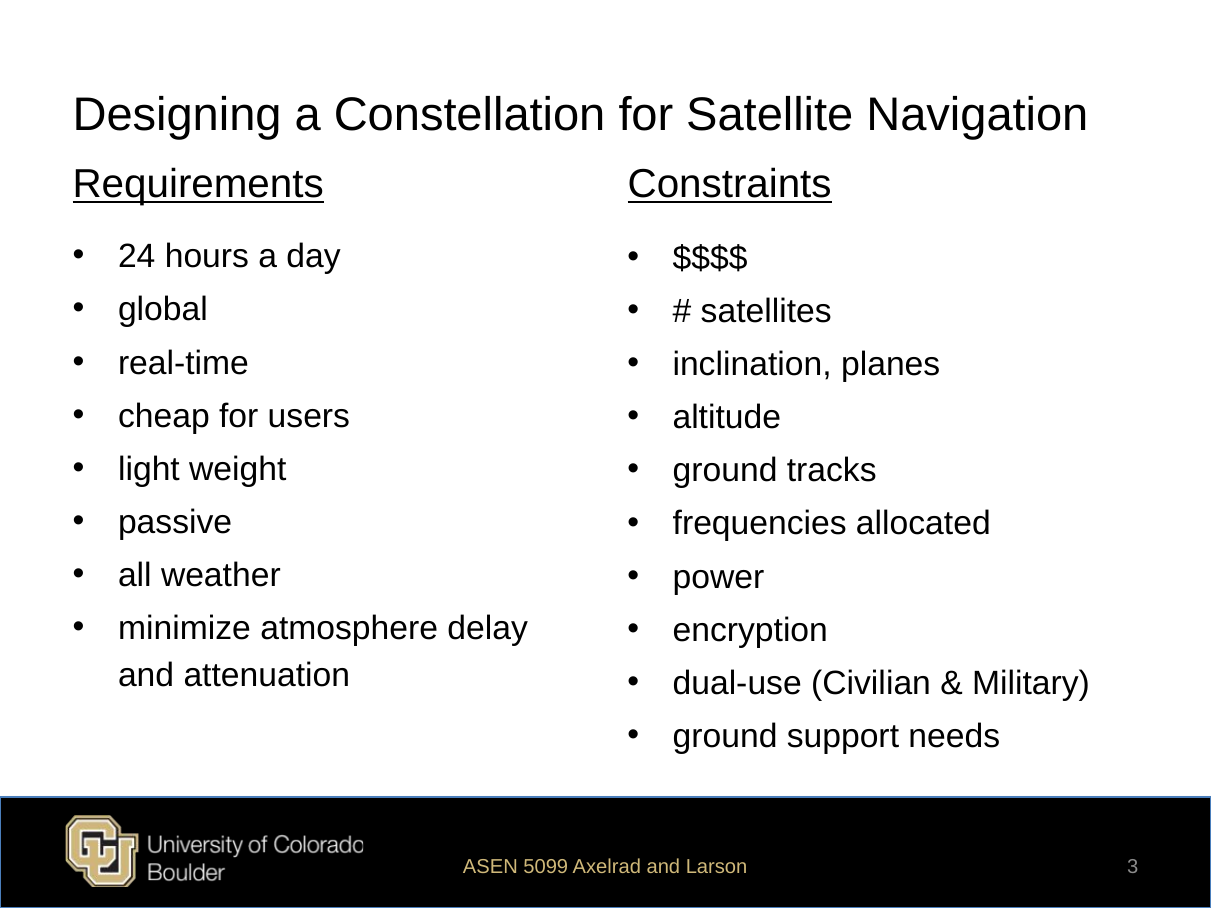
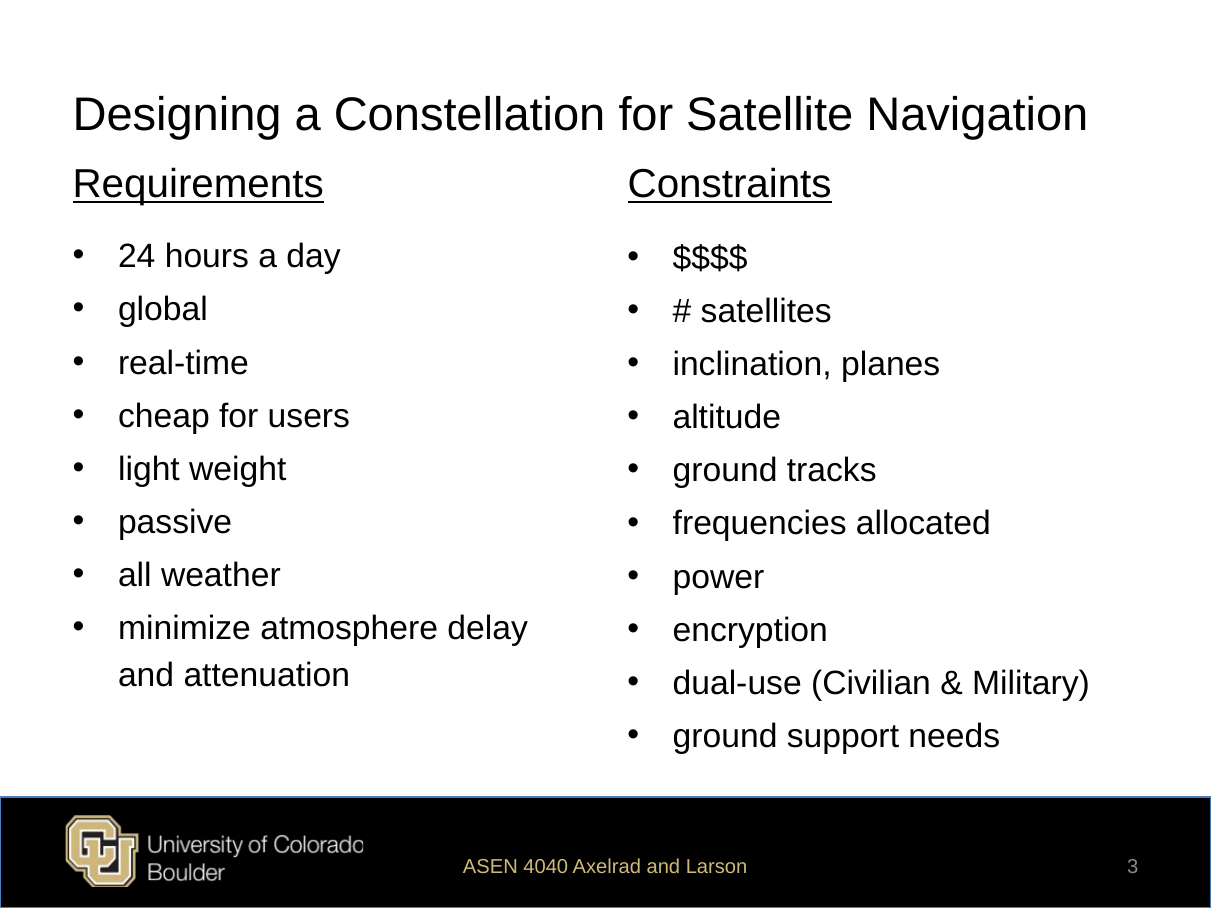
5099: 5099 -> 4040
